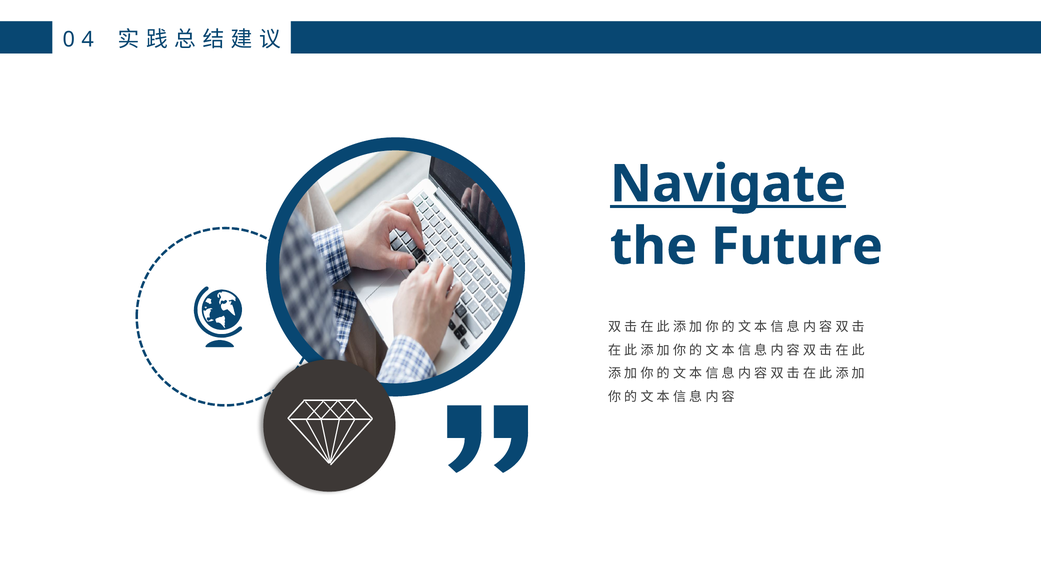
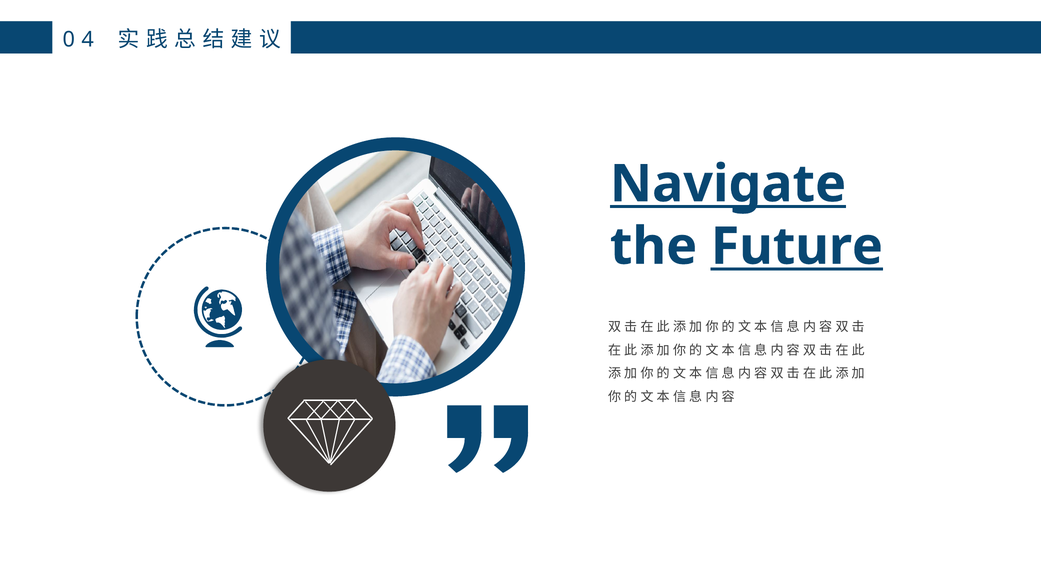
Future underline: none -> present
